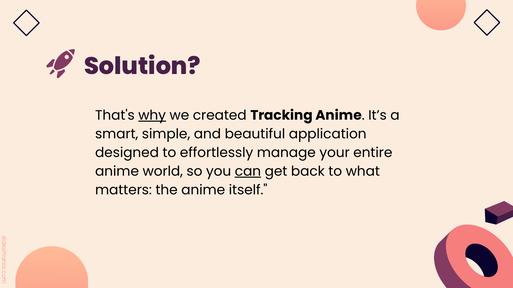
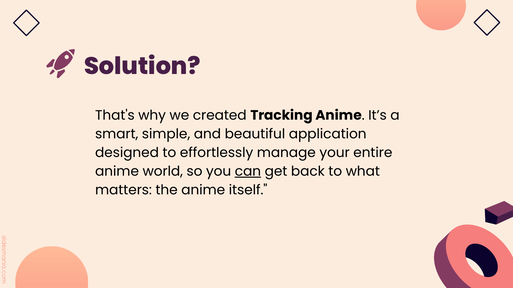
why underline: present -> none
